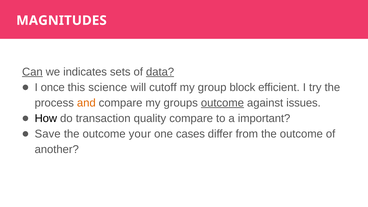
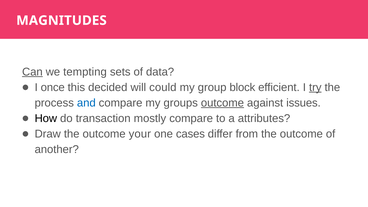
indicates: indicates -> tempting
data underline: present -> none
science: science -> decided
cutoff: cutoff -> could
try underline: none -> present
and colour: orange -> blue
quality: quality -> mostly
important: important -> attributes
Save: Save -> Draw
